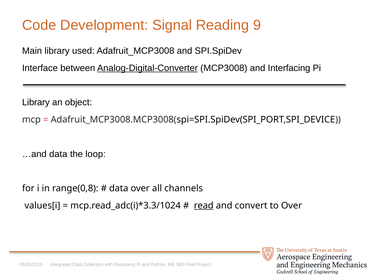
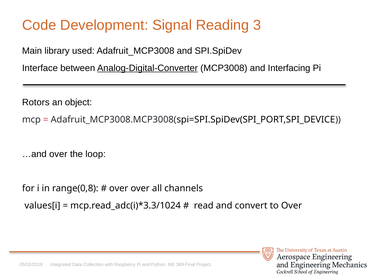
9: 9 -> 3
Library at (36, 102): Library -> Rotors
…and data: data -> over
data at (119, 188): data -> over
read underline: present -> none
